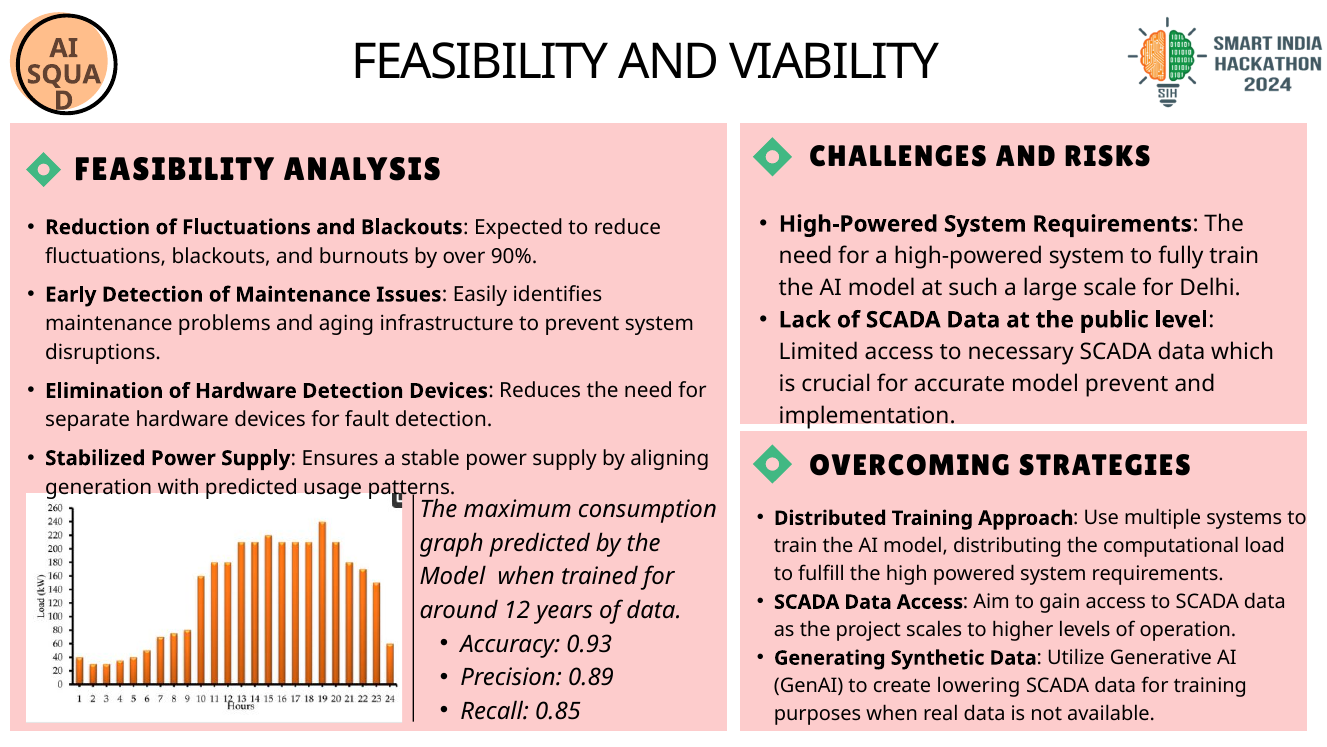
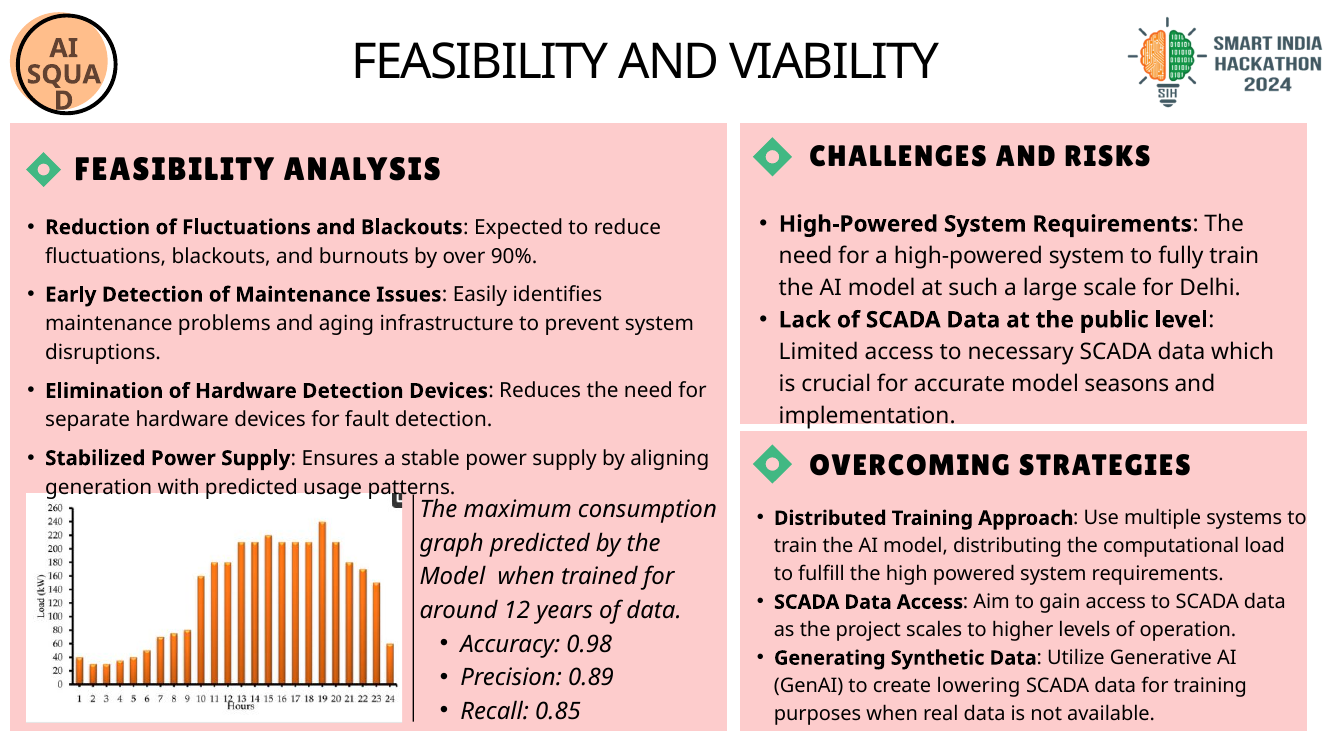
model prevent: prevent -> seasons
0.93: 0.93 -> 0.98
